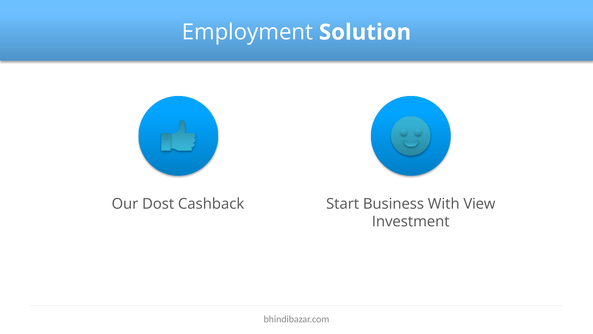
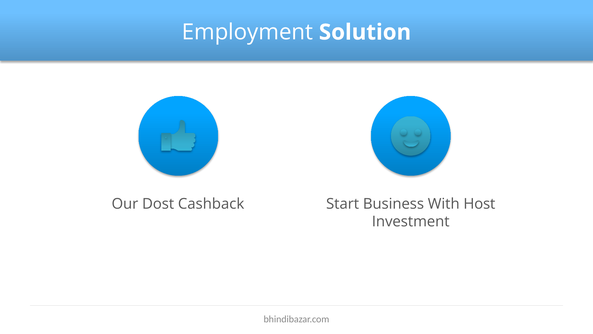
View: View -> Host
